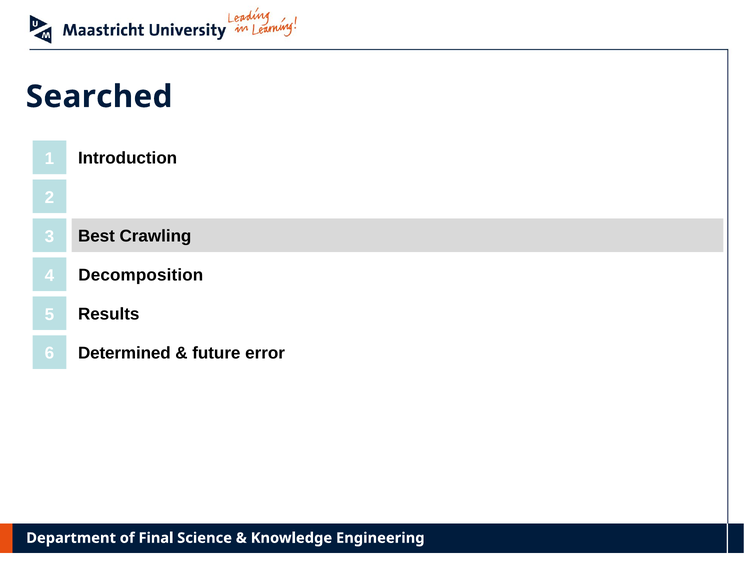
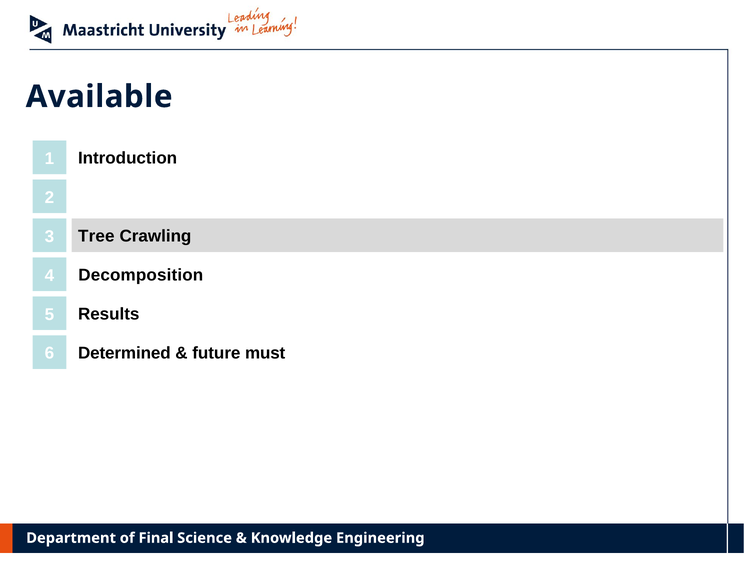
Searched: Searched -> Available
Best: Best -> Tree
error: error -> must
